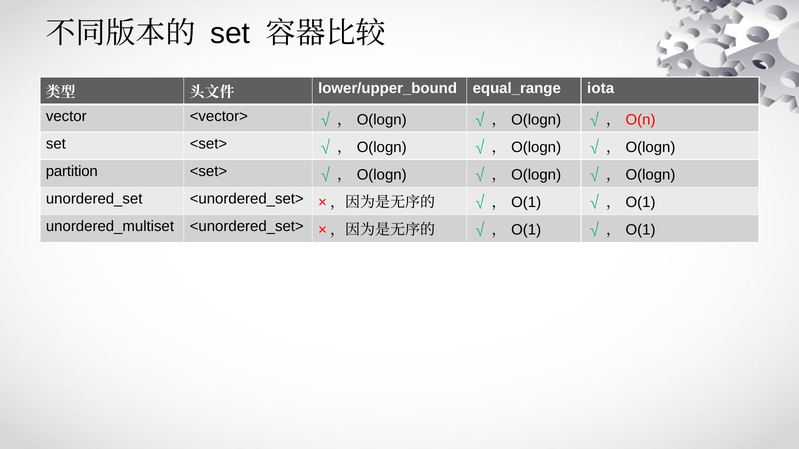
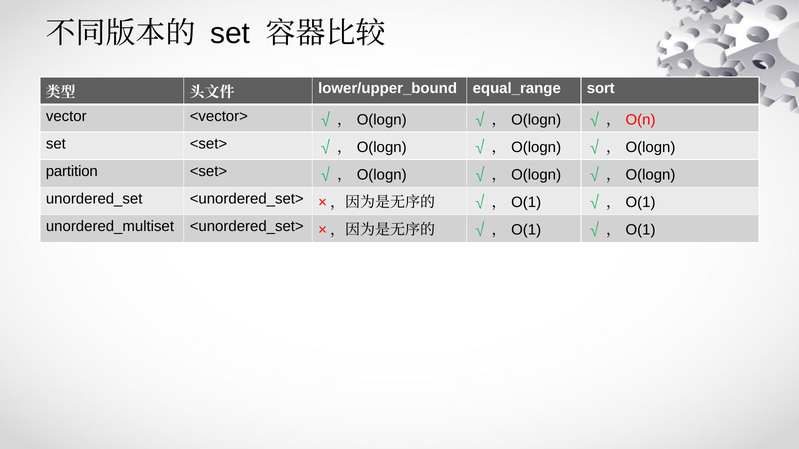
iota: iota -> sort
